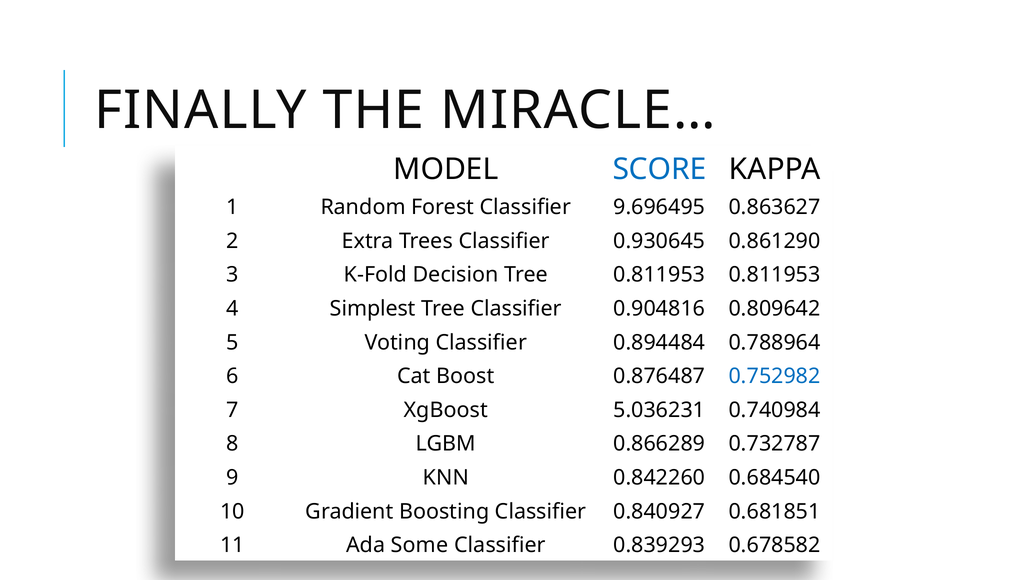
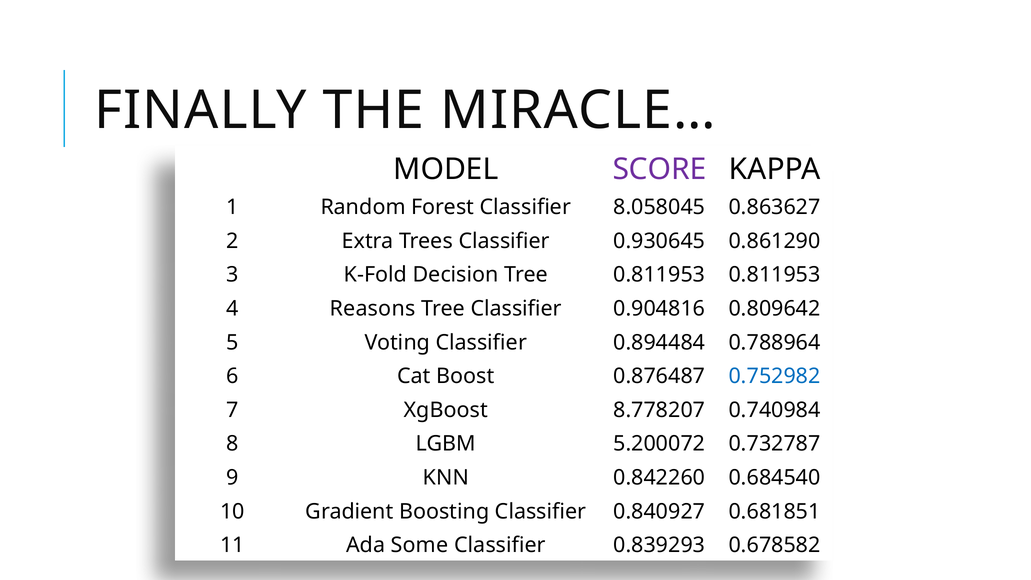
SCORE colour: blue -> purple
9.696495: 9.696495 -> 8.058045
Simplest: Simplest -> Reasons
5.036231: 5.036231 -> 8.778207
0.866289: 0.866289 -> 5.200072
